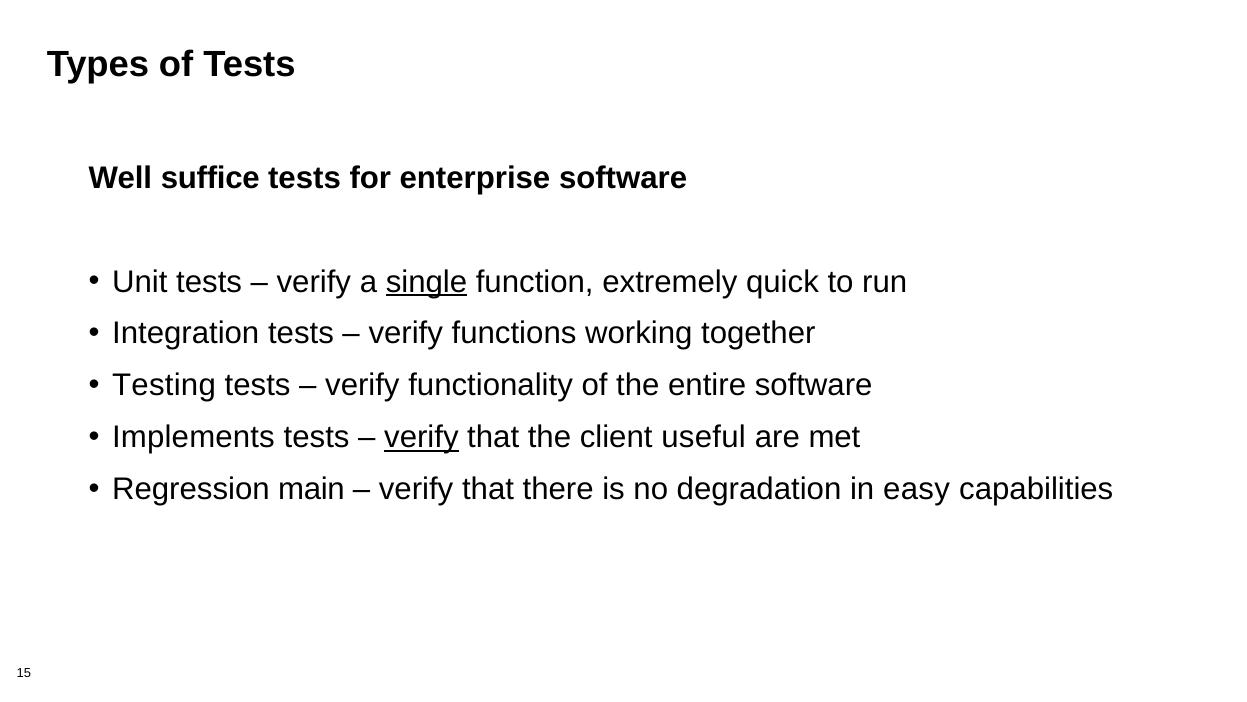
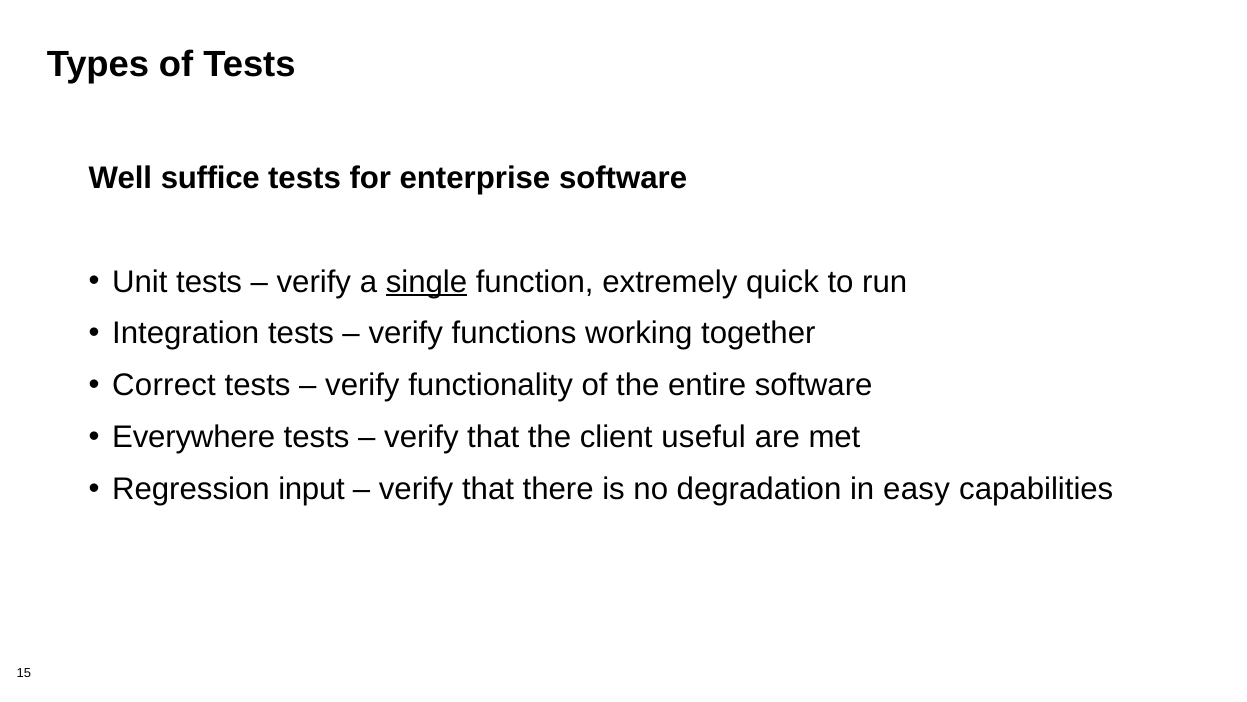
Testing: Testing -> Correct
Implements: Implements -> Everywhere
verify at (421, 437) underline: present -> none
main: main -> input
